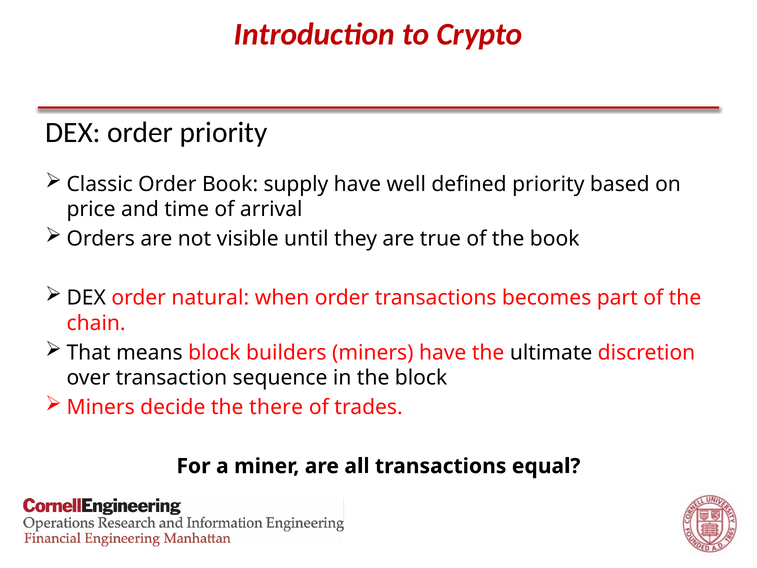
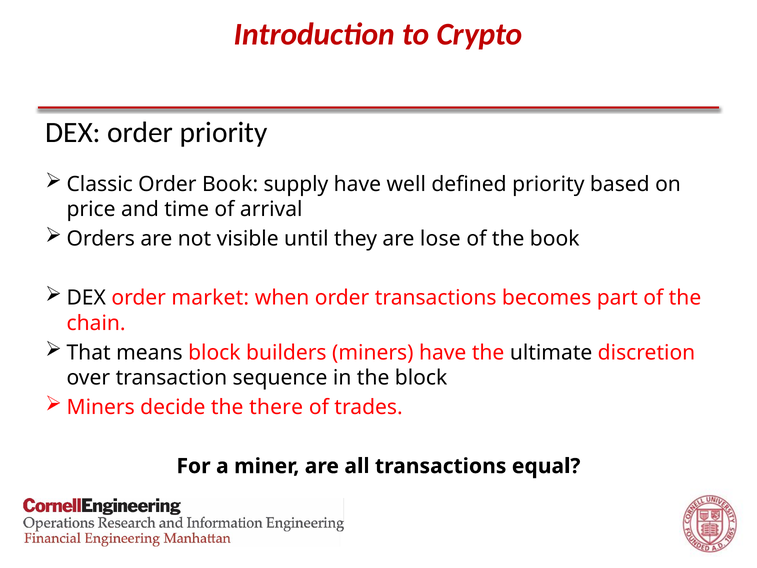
true: true -> lose
natural: natural -> market
